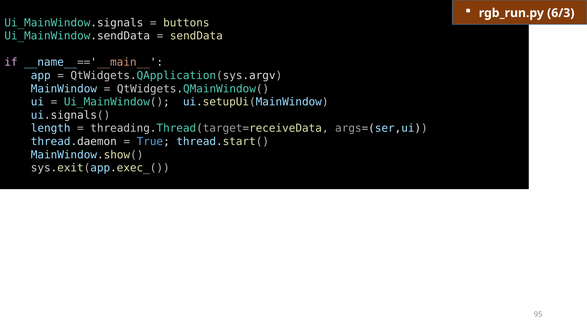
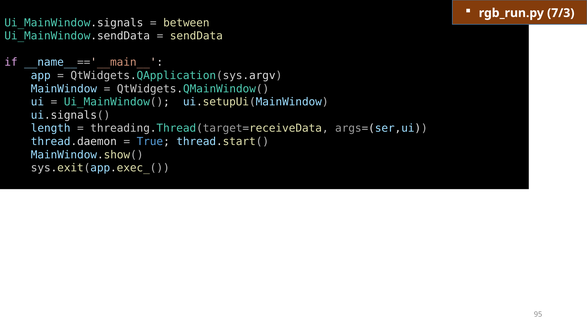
6/3: 6/3 -> 7/3
buttons: buttons -> between
